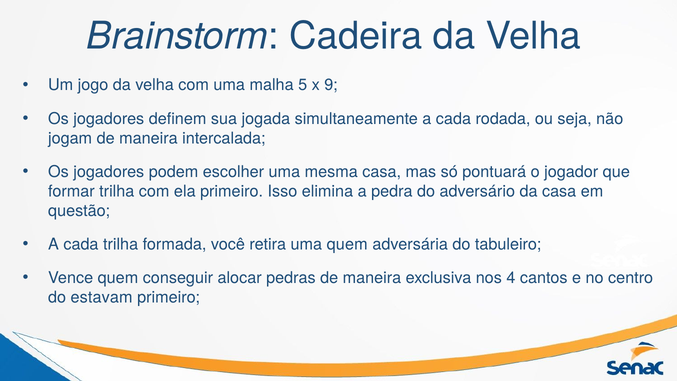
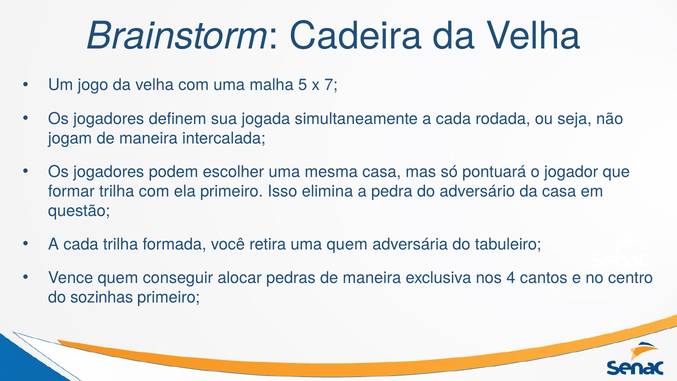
9: 9 -> 7
estavam: estavam -> sozinhas
